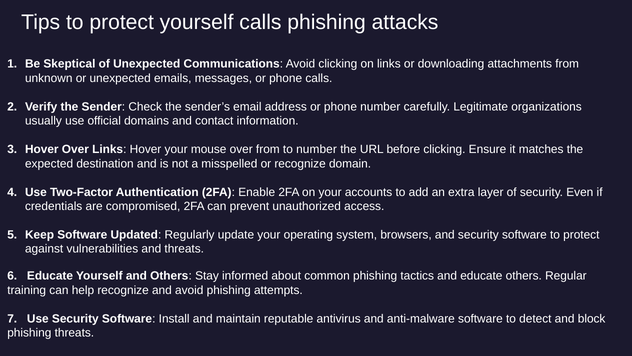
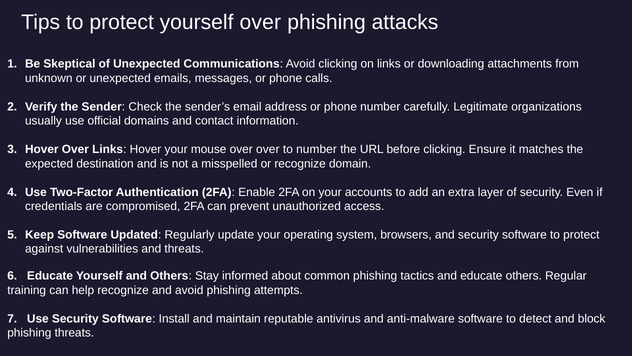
yourself calls: calls -> over
over from: from -> over
